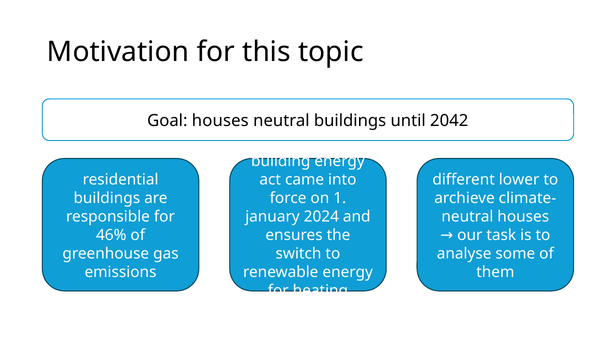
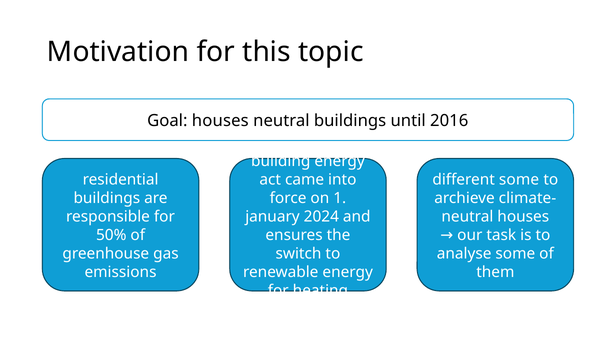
2042: 2042 -> 2016
different lower: lower -> some
46%: 46% -> 50%
